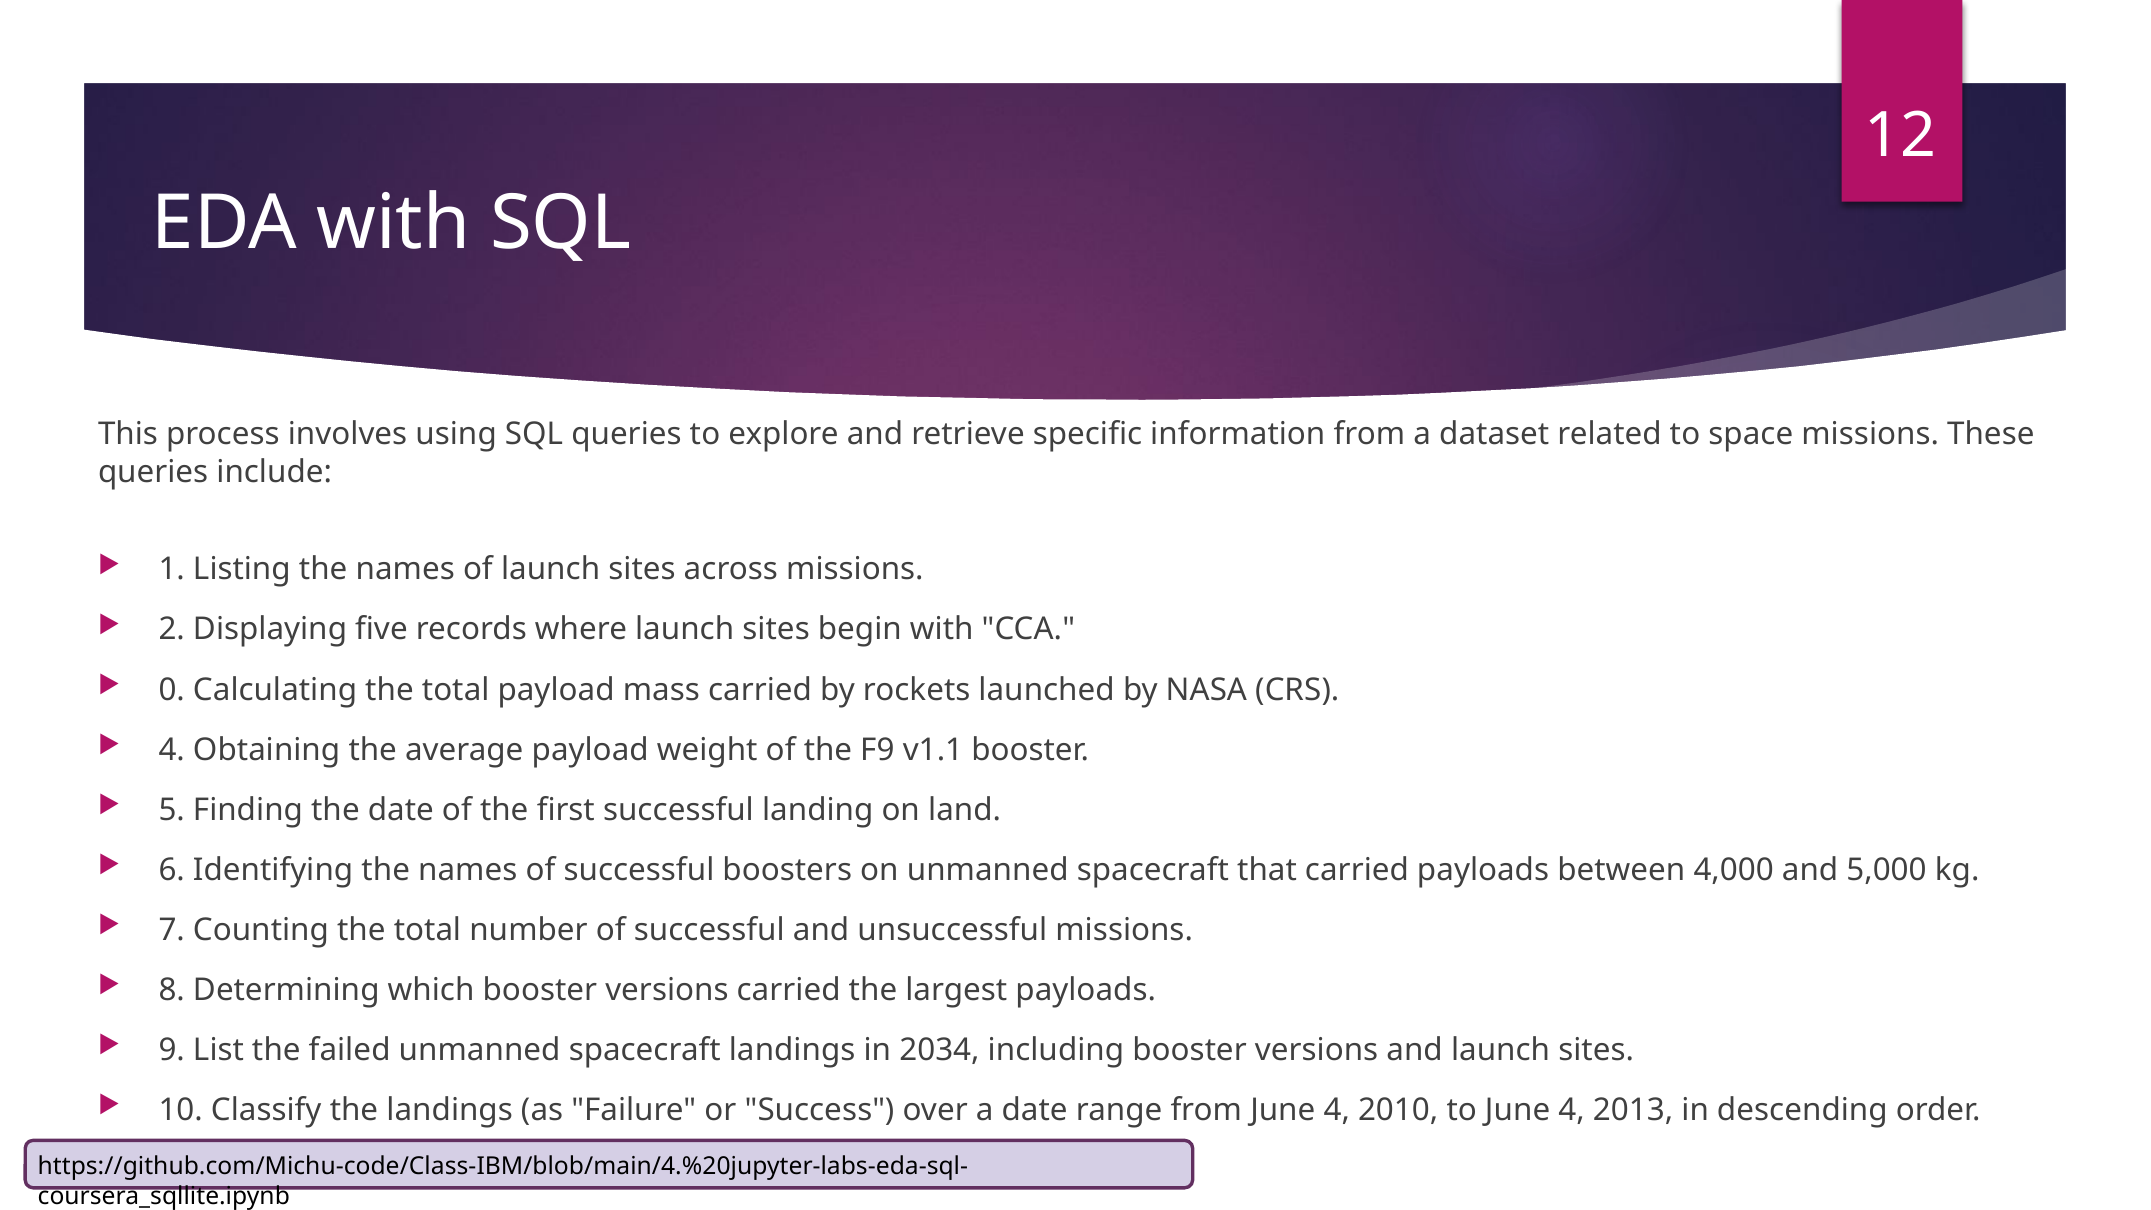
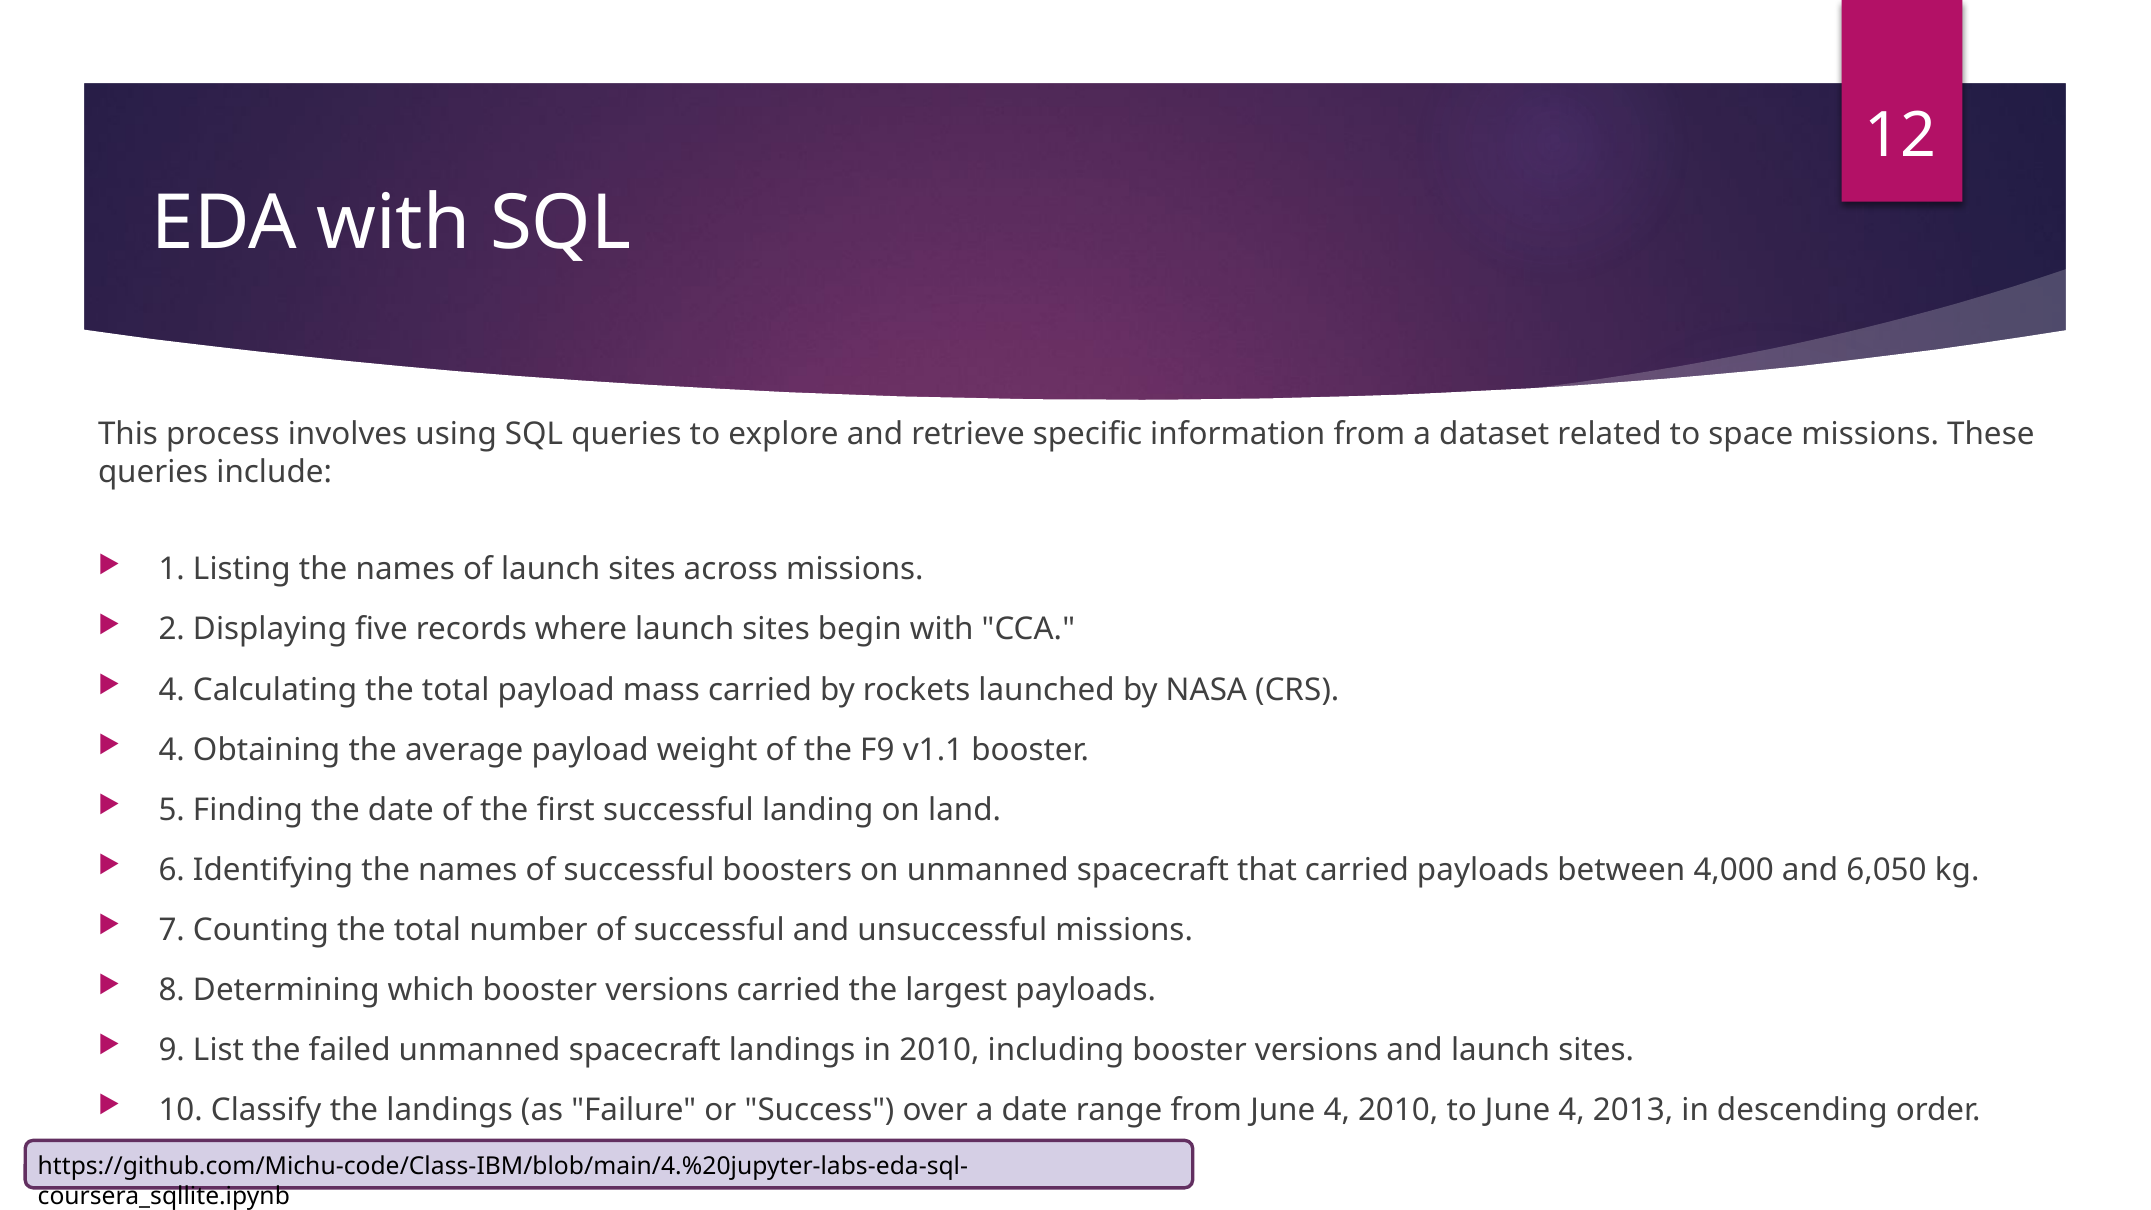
0 at (172, 690): 0 -> 4
5,000: 5,000 -> 6,050
in 2034: 2034 -> 2010
